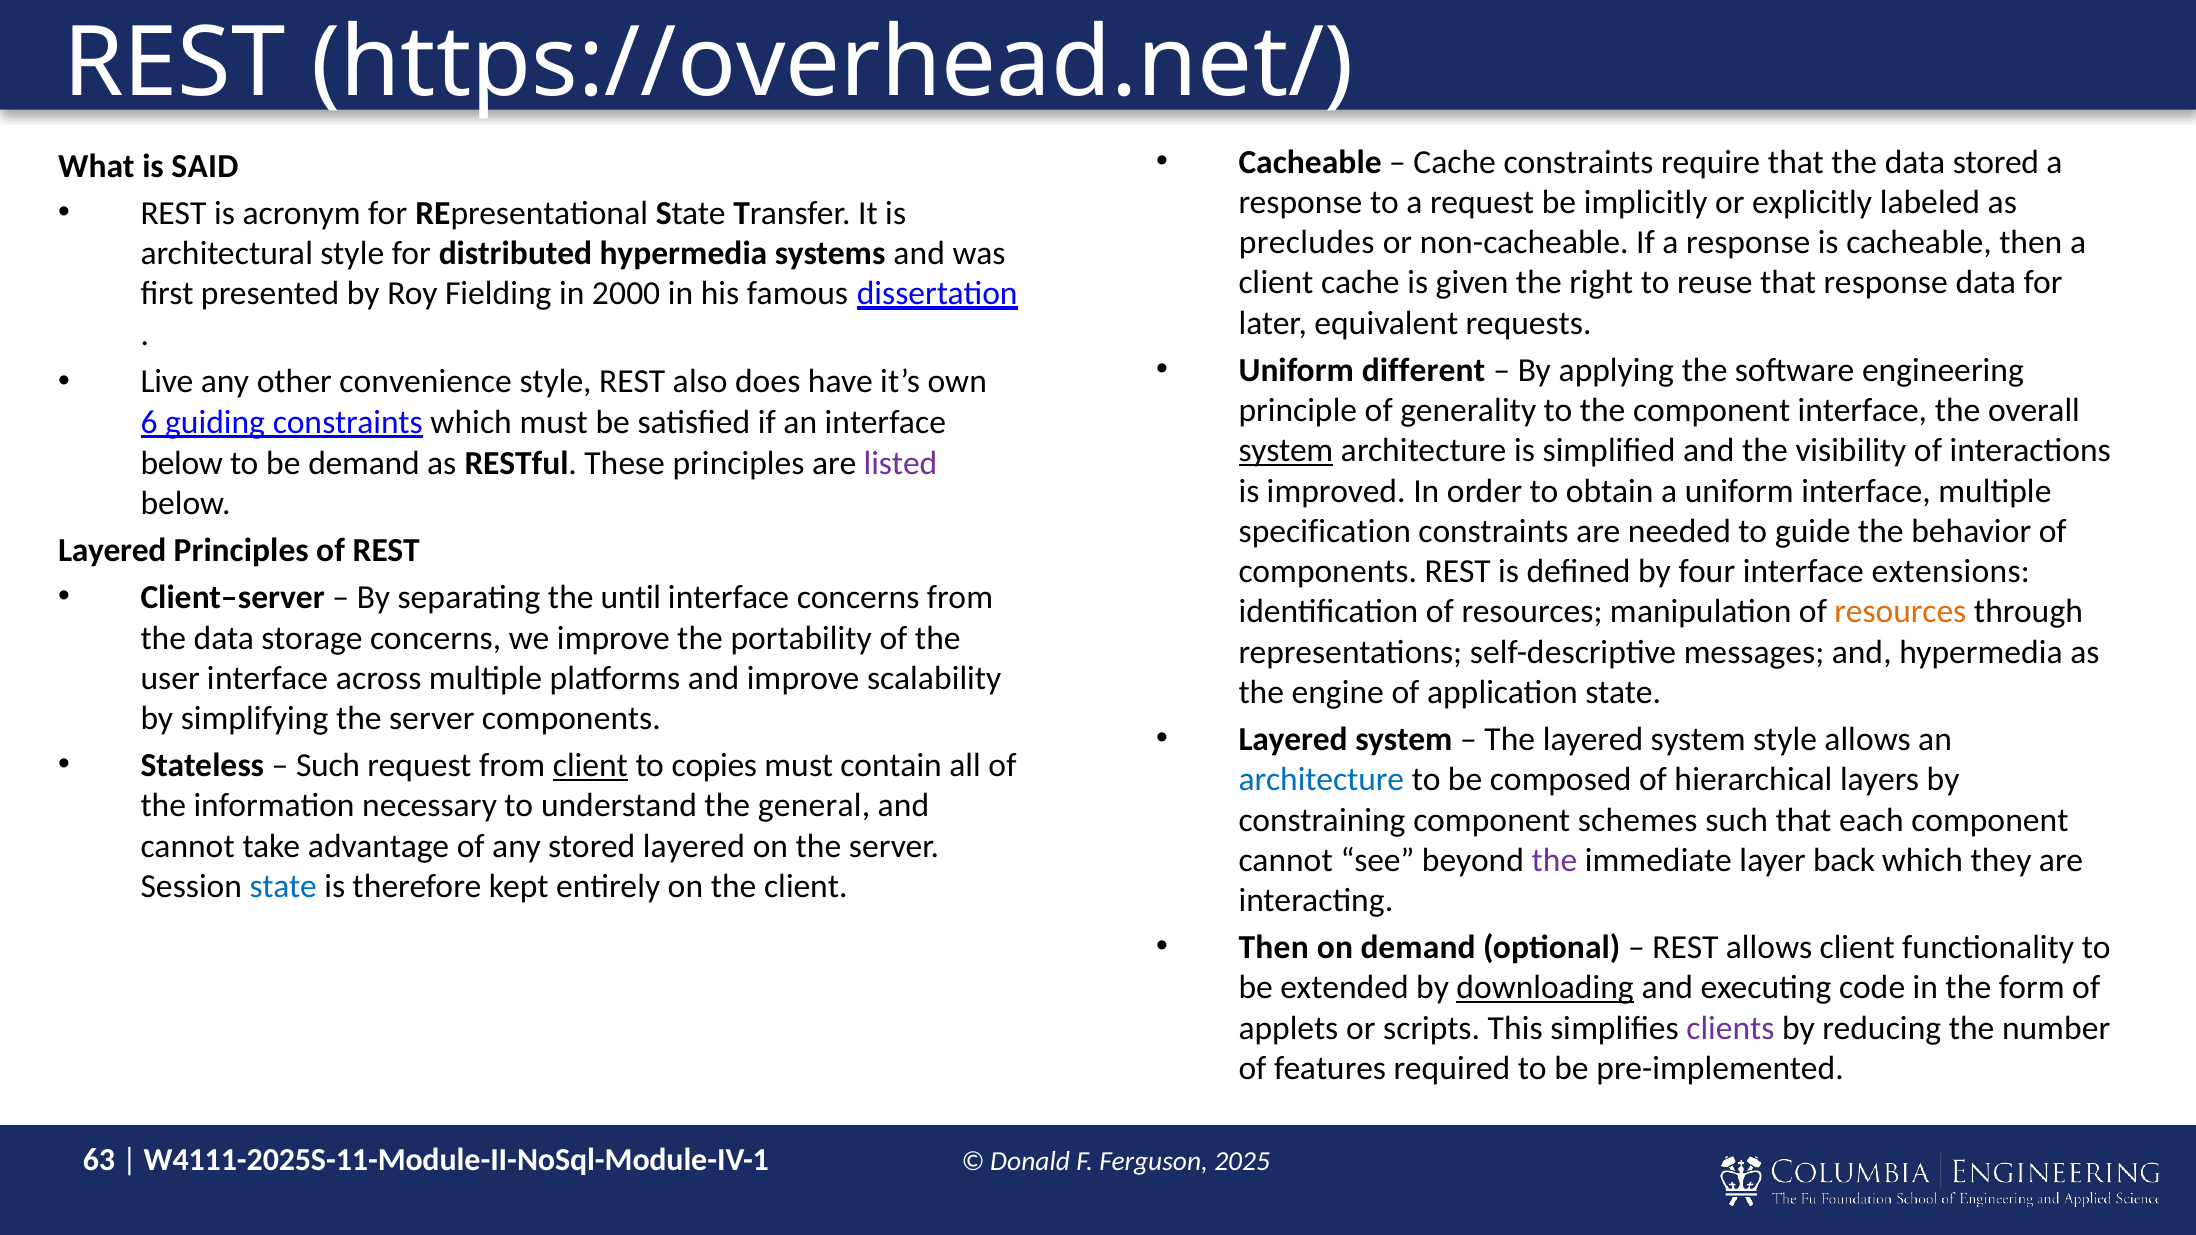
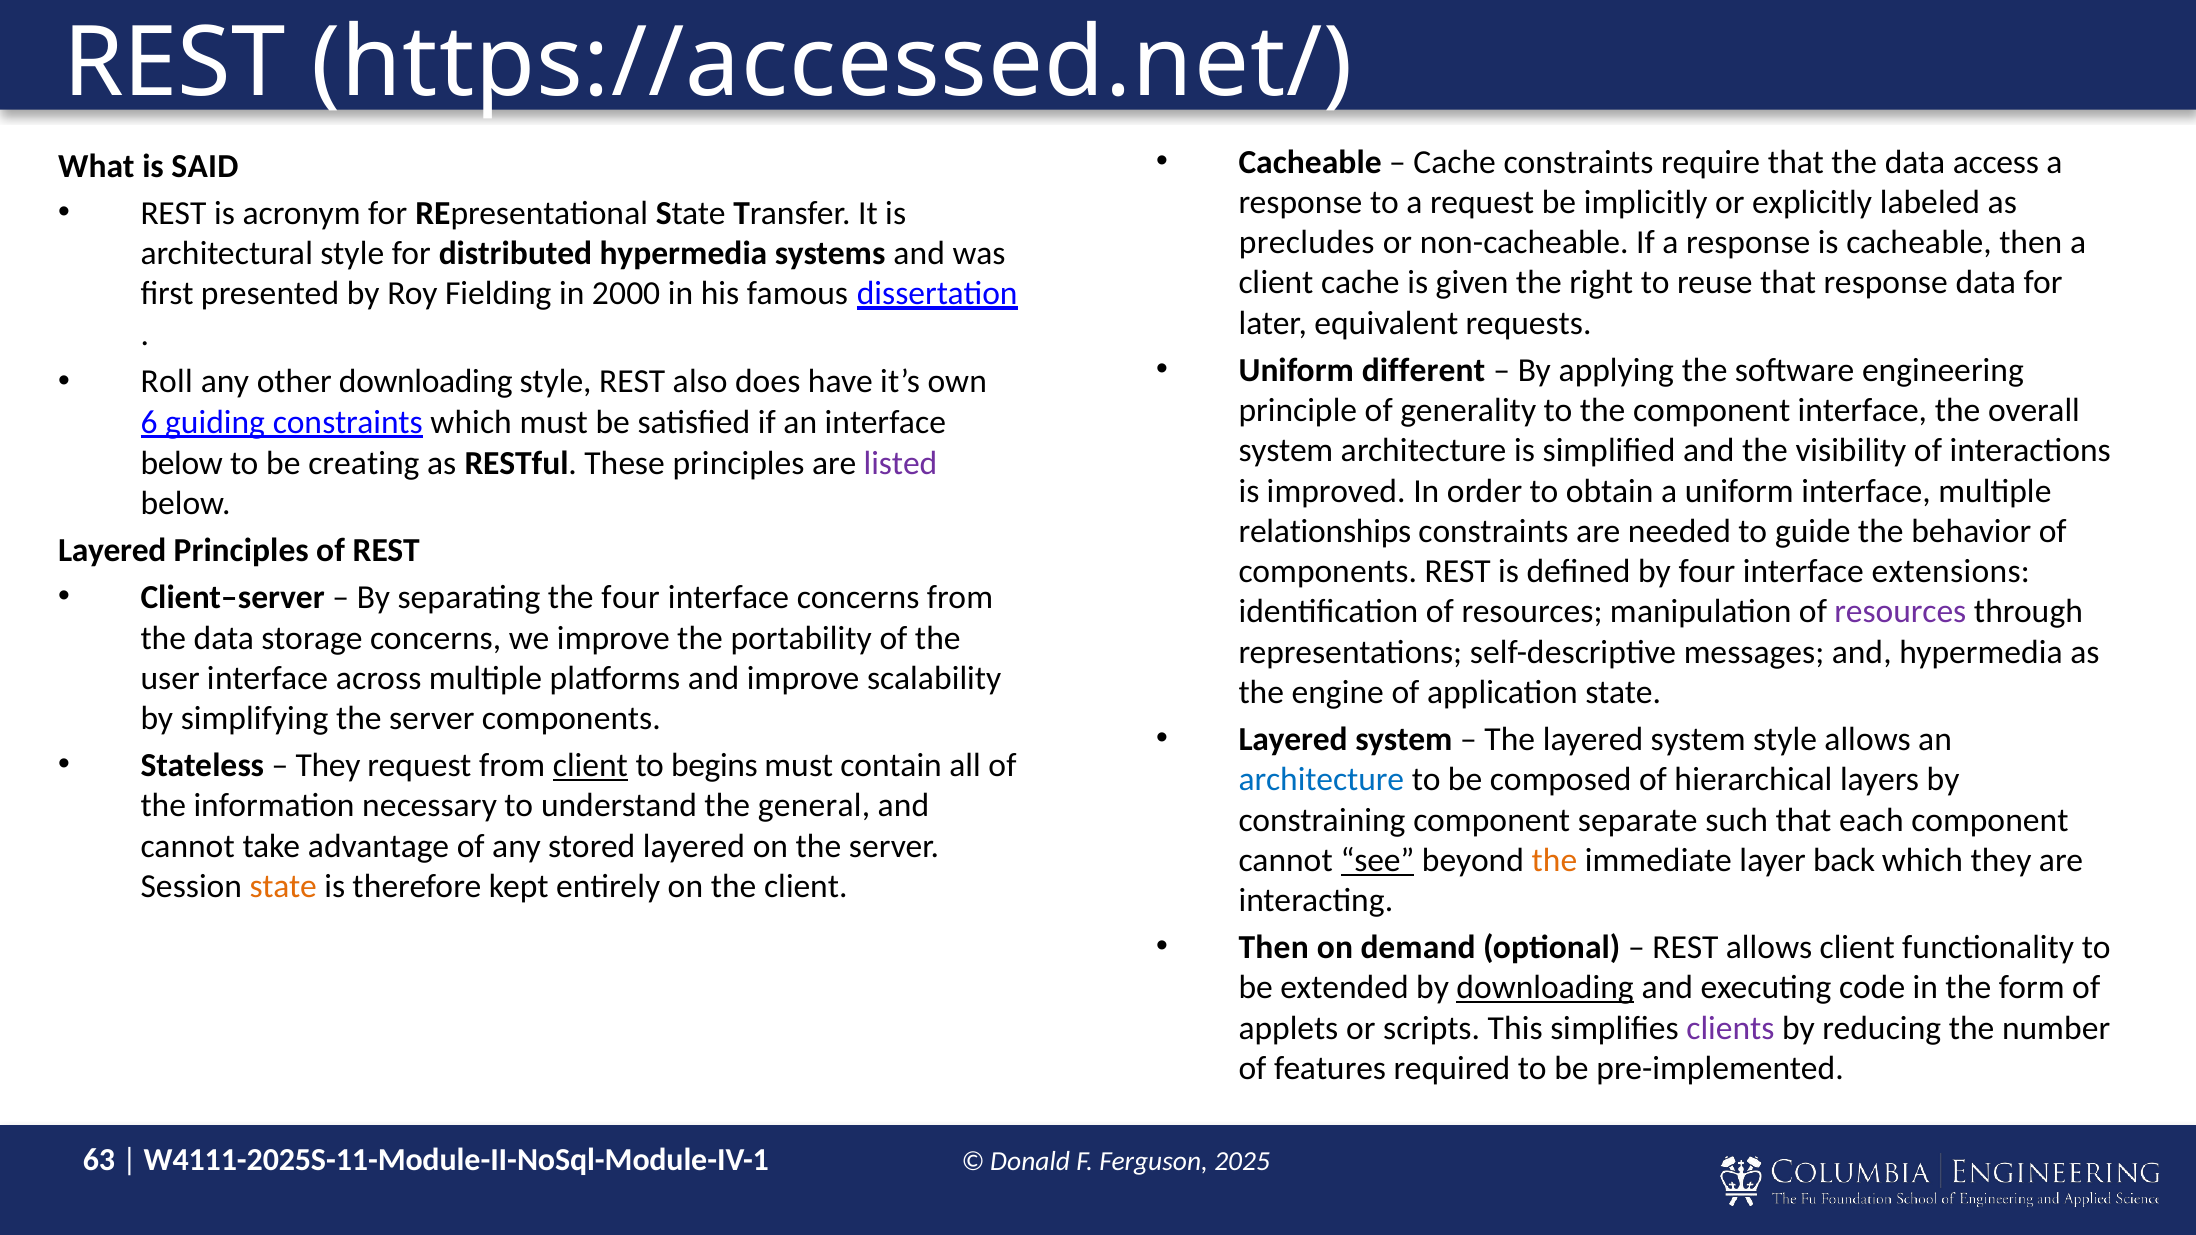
https://overhead.net/: https://overhead.net/ -> https://accessed.net/
data stored: stored -> access
Live: Live -> Roll
other convenience: convenience -> downloading
system at (1286, 451) underline: present -> none
be demand: demand -> creating
specification: specification -> relationships
the until: until -> four
resources at (1900, 612) colour: orange -> purple
Such at (328, 766): Such -> They
copies: copies -> begins
schemes: schemes -> separate
see underline: none -> present
the at (1554, 861) colour: purple -> orange
state at (283, 887) colour: blue -> orange
